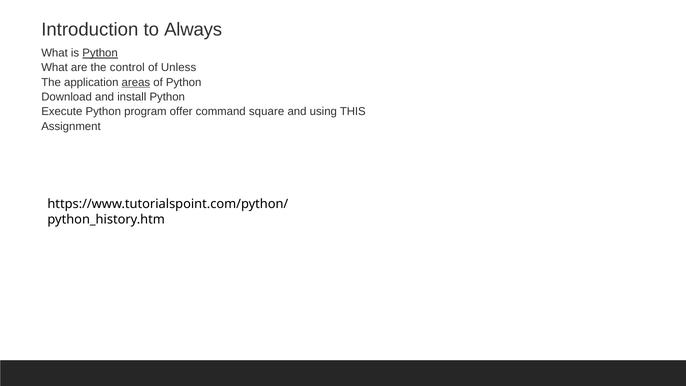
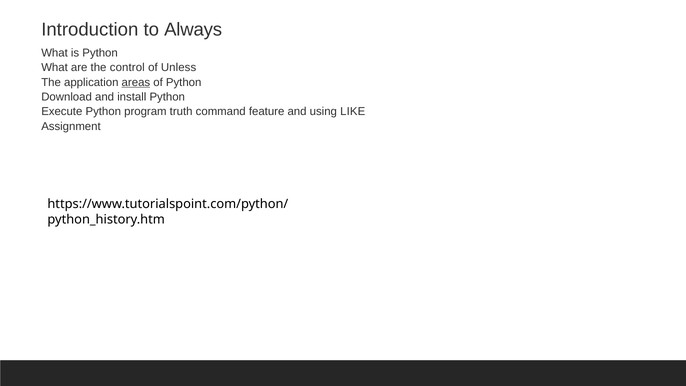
Python at (100, 53) underline: present -> none
offer: offer -> truth
square: square -> feature
THIS: THIS -> LIKE
